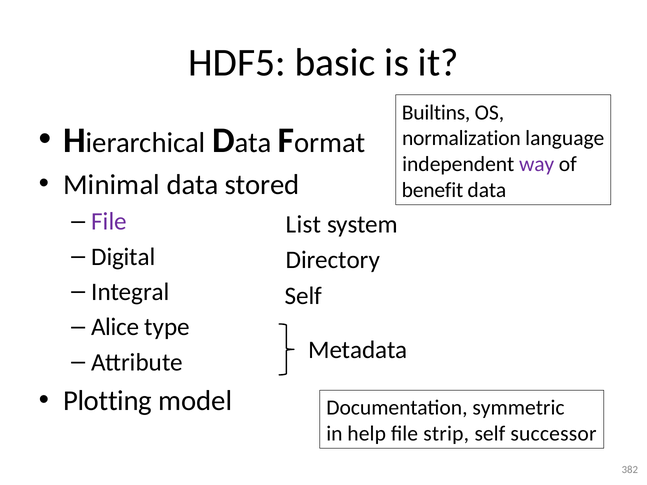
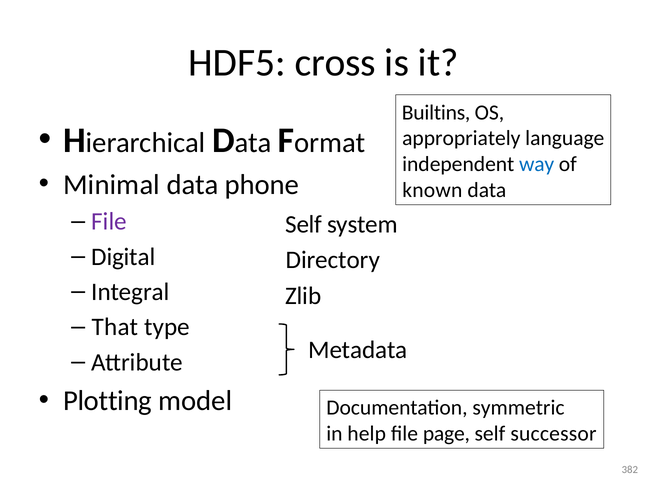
basic: basic -> cross
normalization: normalization -> appropriately
way colour: purple -> blue
stored: stored -> phone
benefit: benefit -> known
List at (304, 224): List -> Self
Self at (303, 296): Self -> Zlib
Alice: Alice -> That
strip: strip -> page
